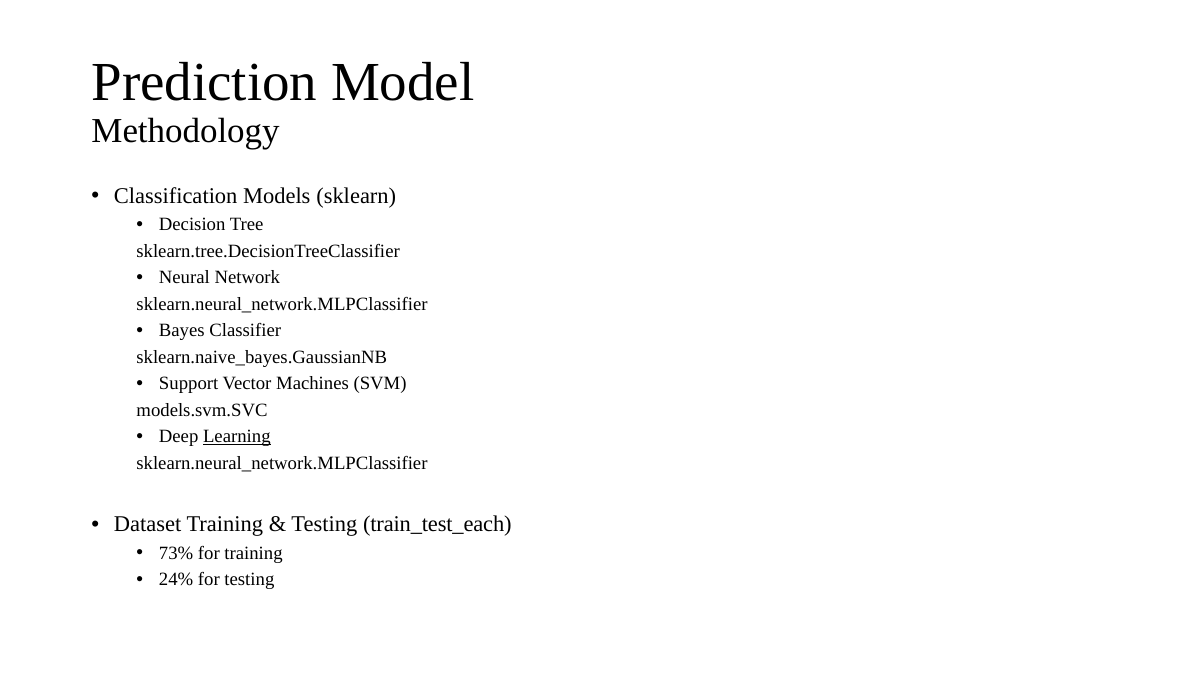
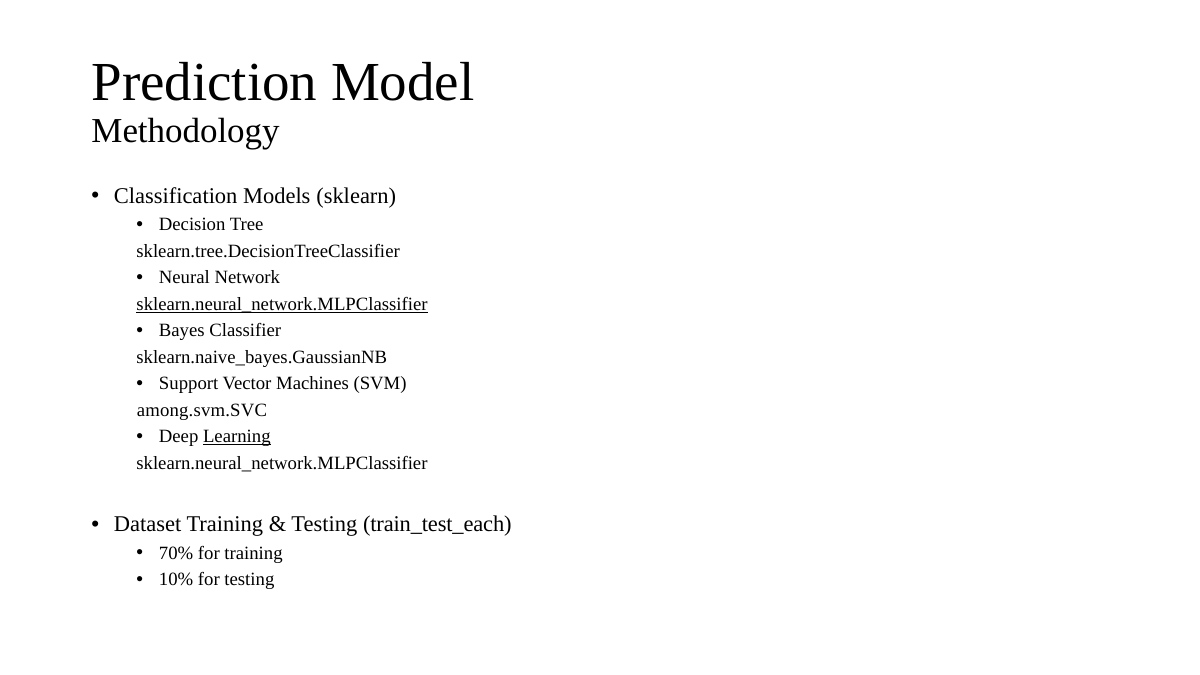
sklearn.neural_network.MLPClassifier at (282, 304) underline: none -> present
models.svm.SVC: models.svm.SVC -> among.svm.SVC
73%: 73% -> 70%
24%: 24% -> 10%
